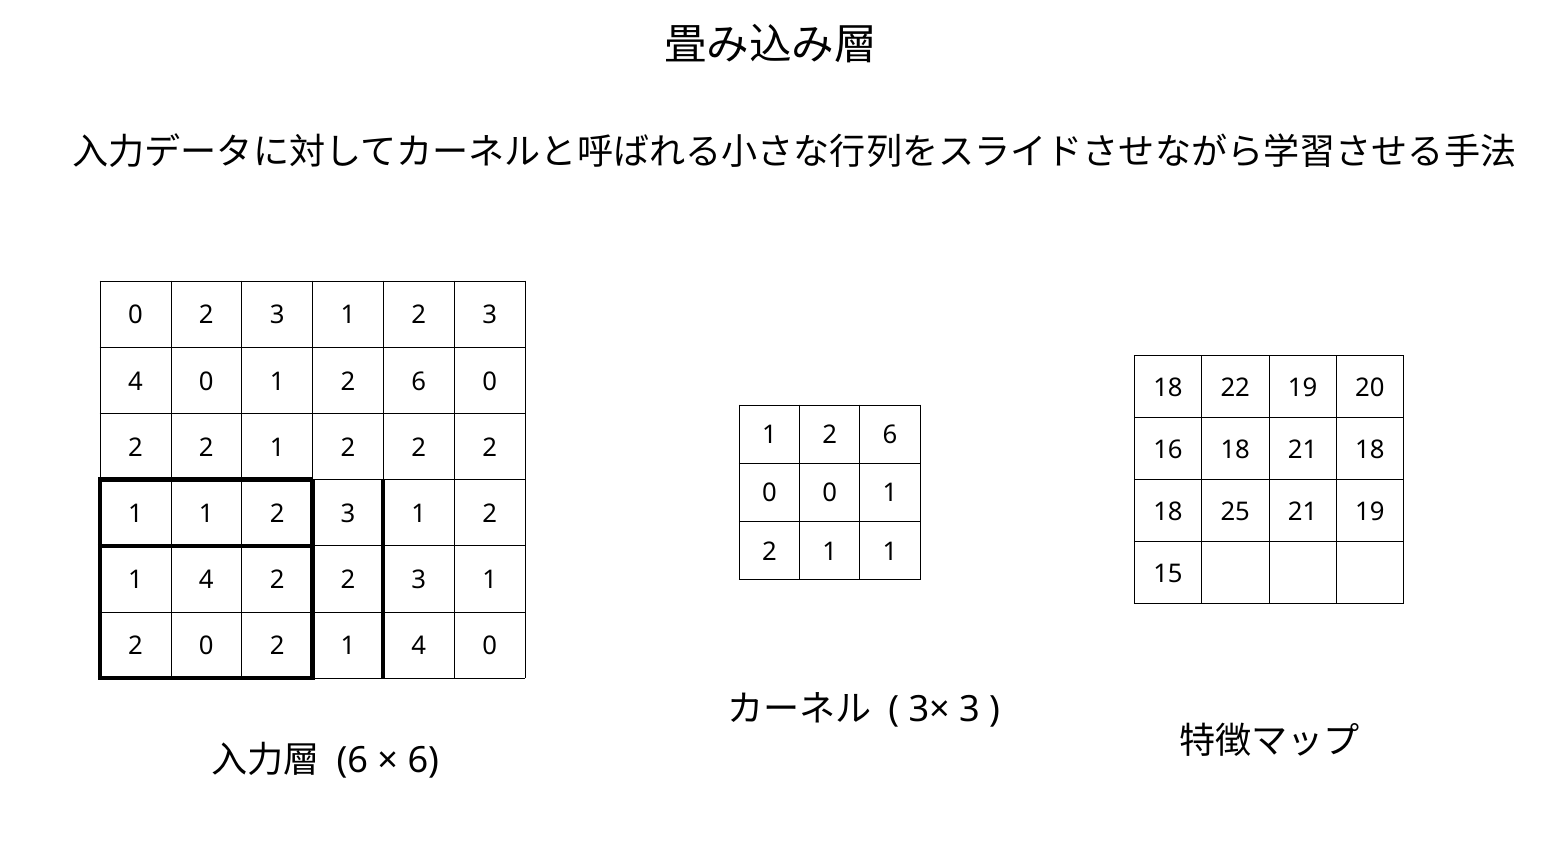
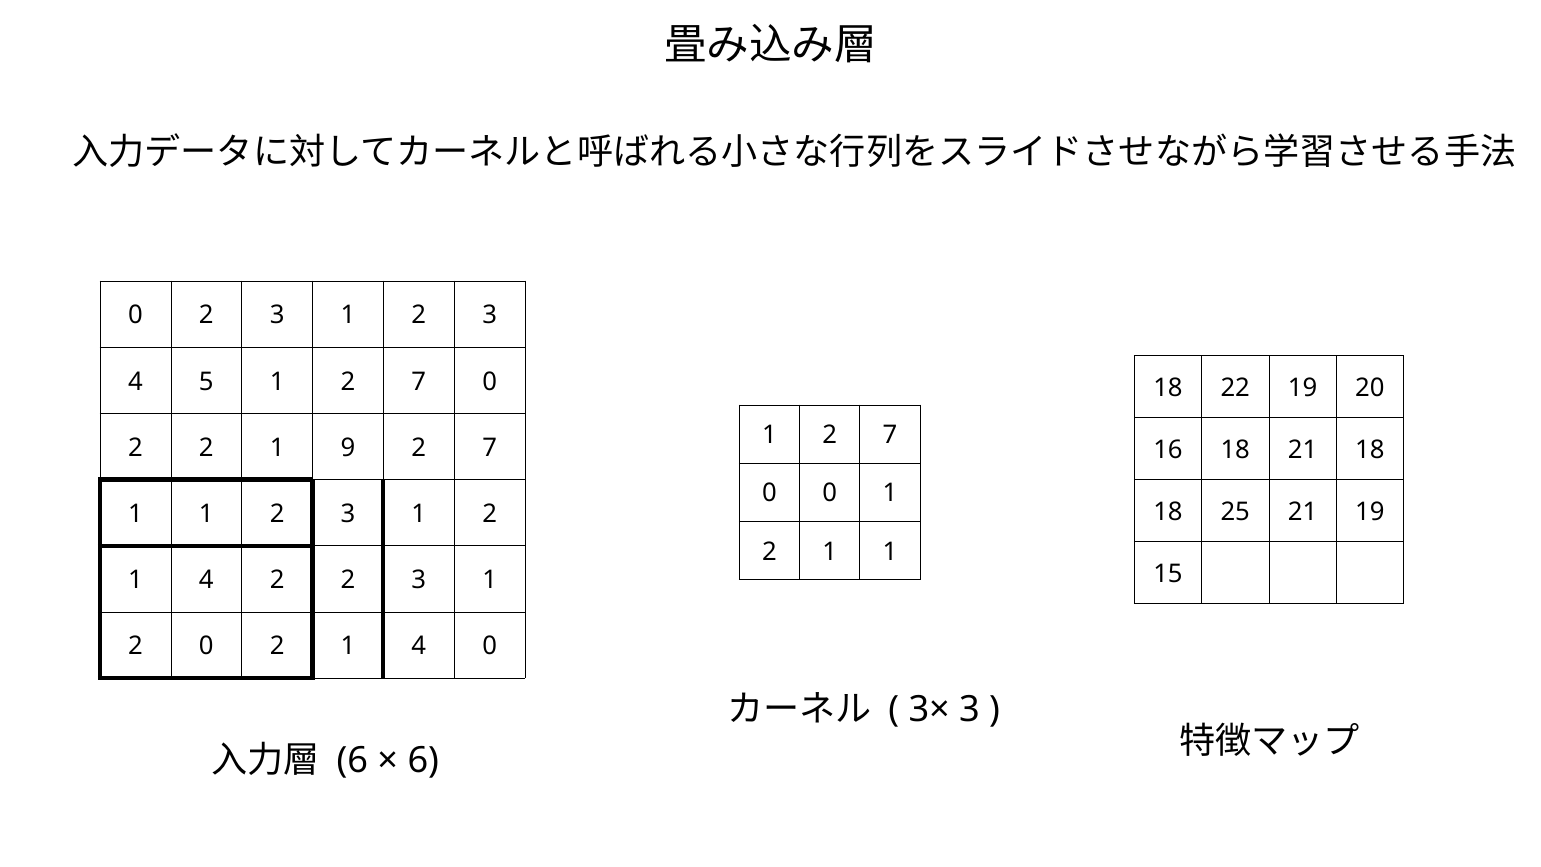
0 at (206, 382): 0 -> 5
6 at (419, 382): 6 -> 7
6 at (890, 435): 6 -> 7
2 1 2: 2 -> 9
2 at (490, 448): 2 -> 7
